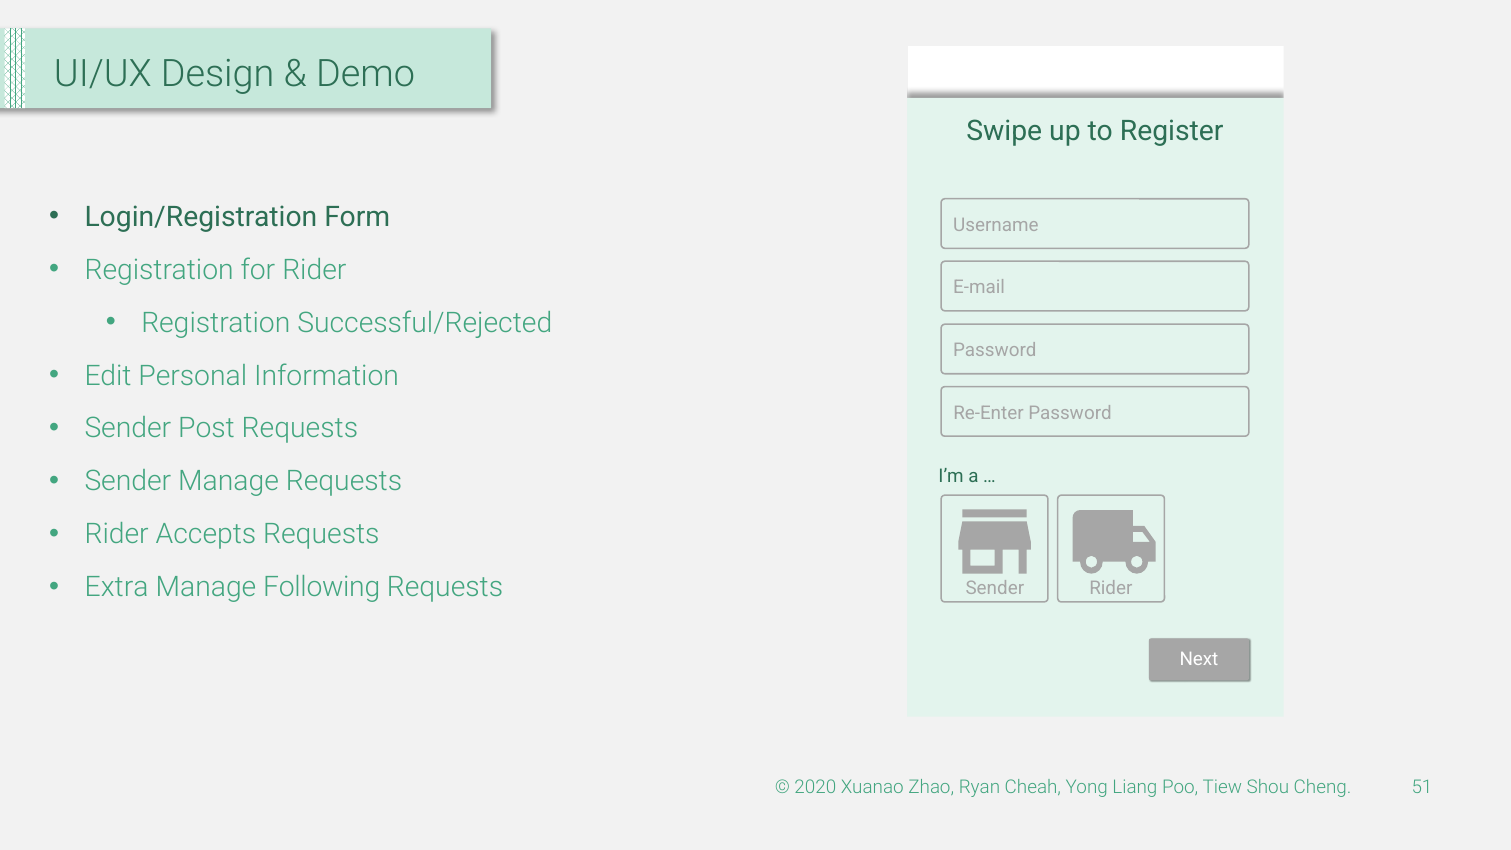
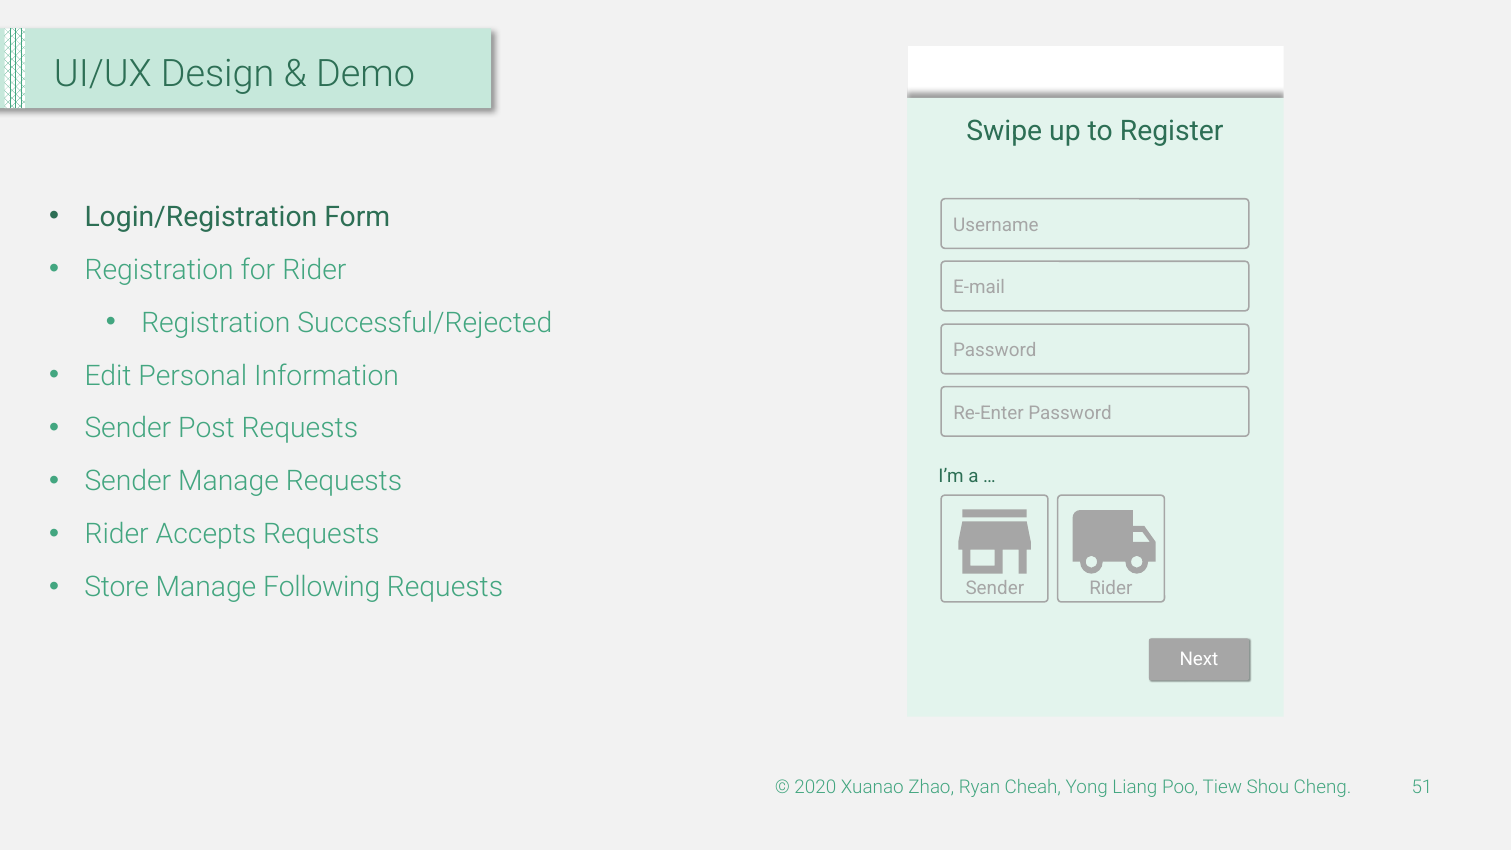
Extra: Extra -> Store
